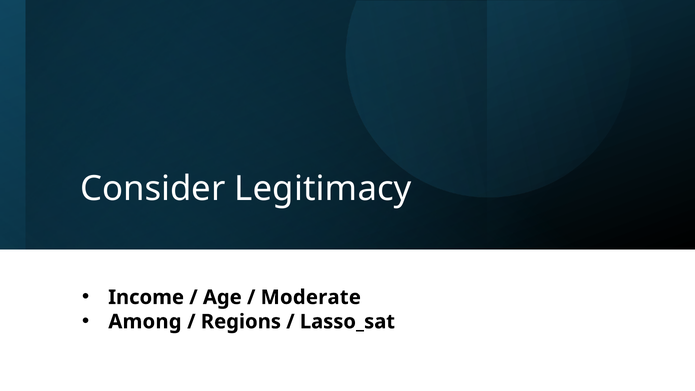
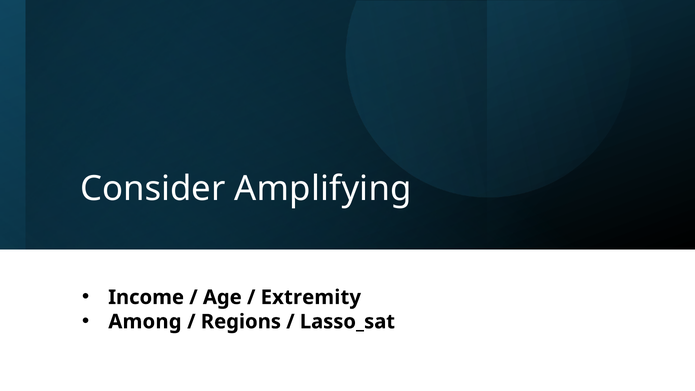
Legitimacy: Legitimacy -> Amplifying
Moderate: Moderate -> Extremity
